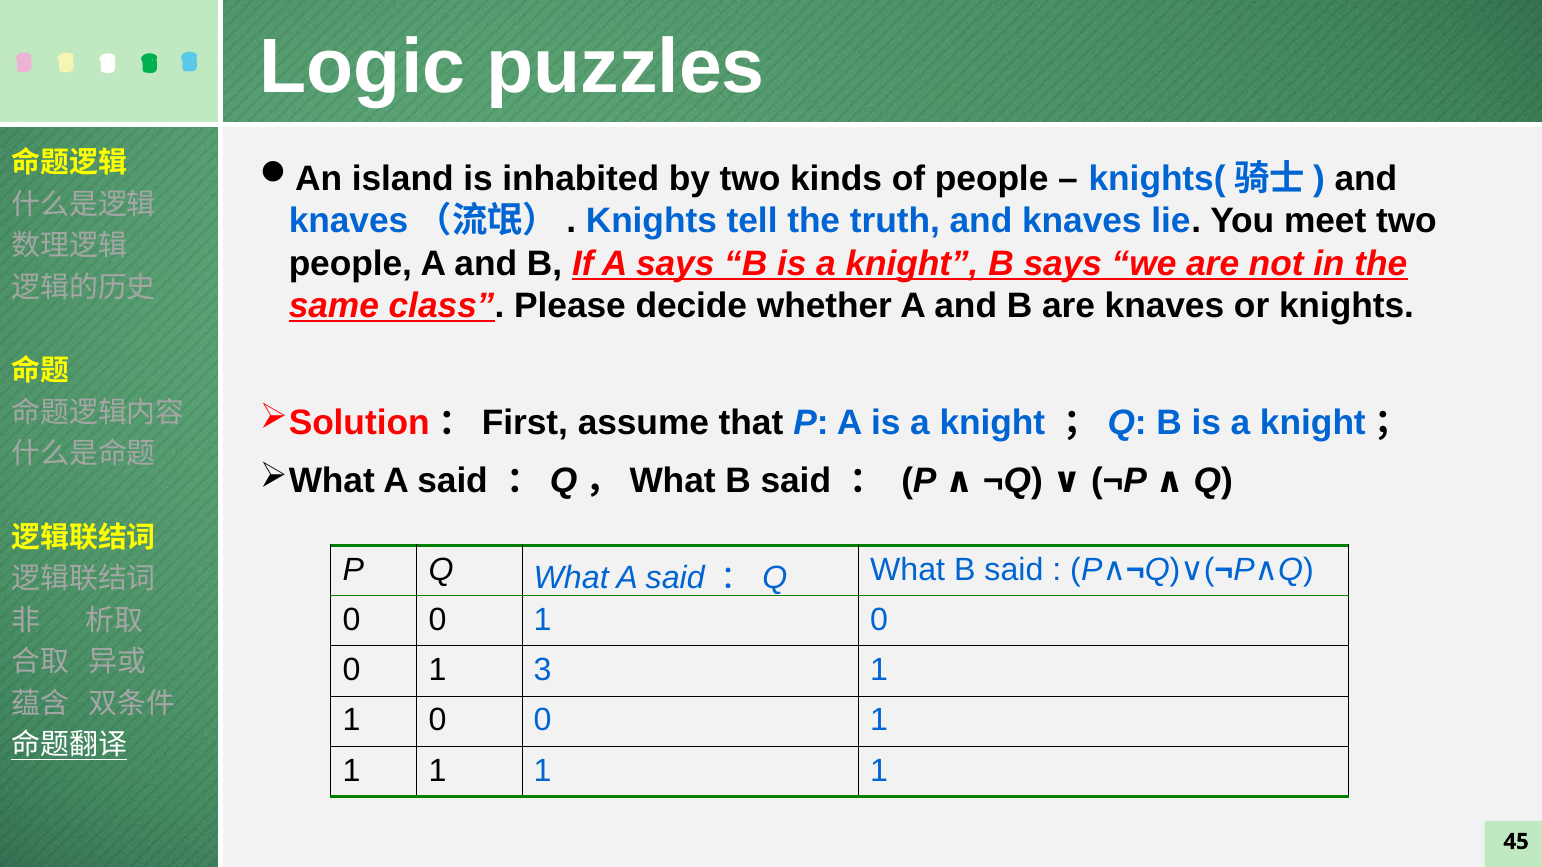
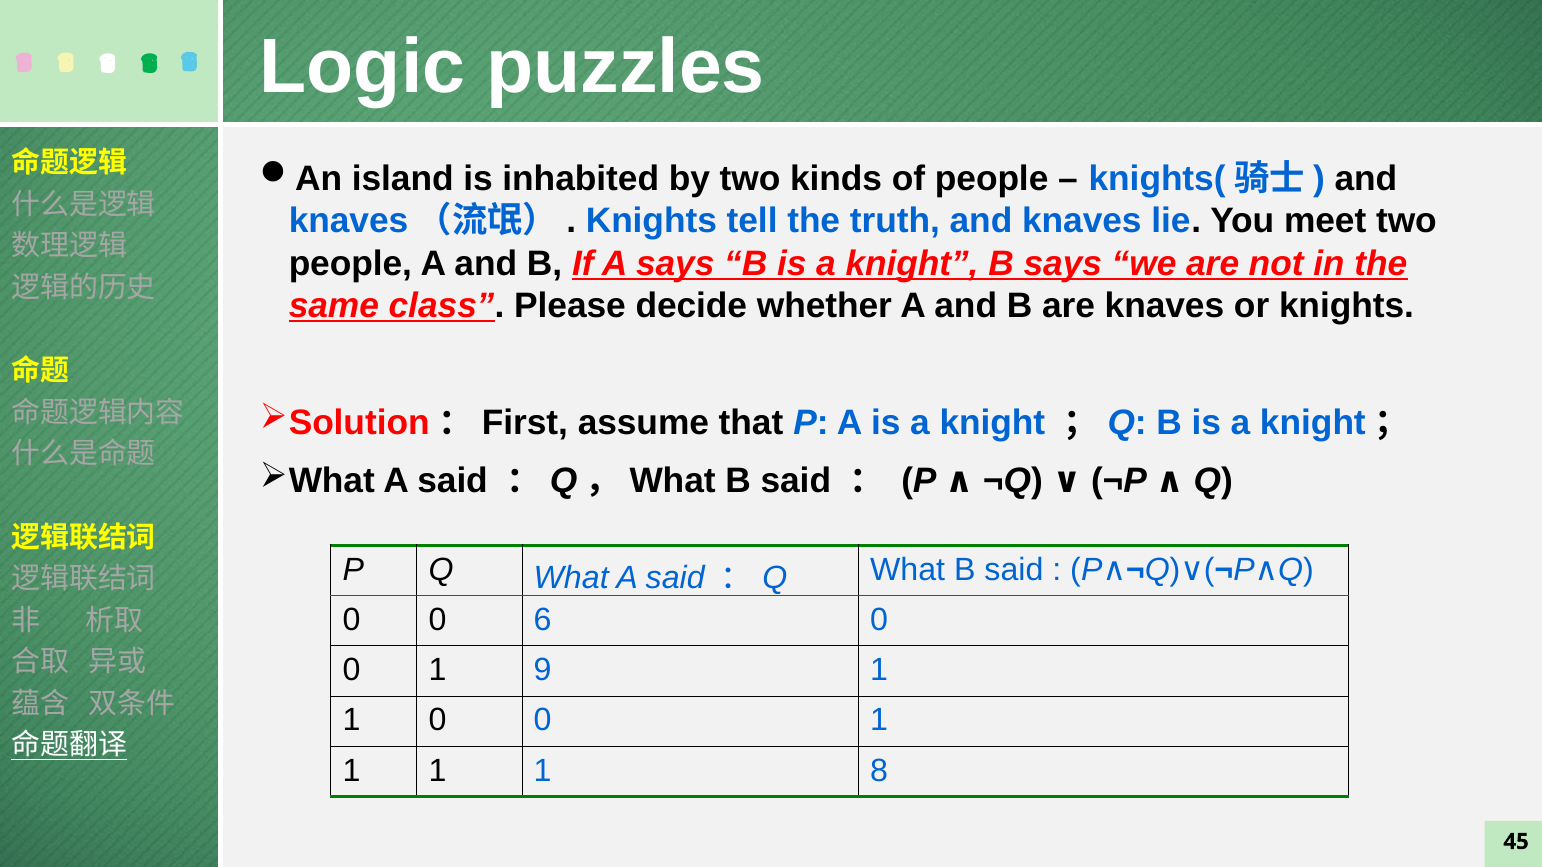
1 at (543, 620): 1 -> 6
3: 3 -> 9
1 at (879, 771): 1 -> 8
